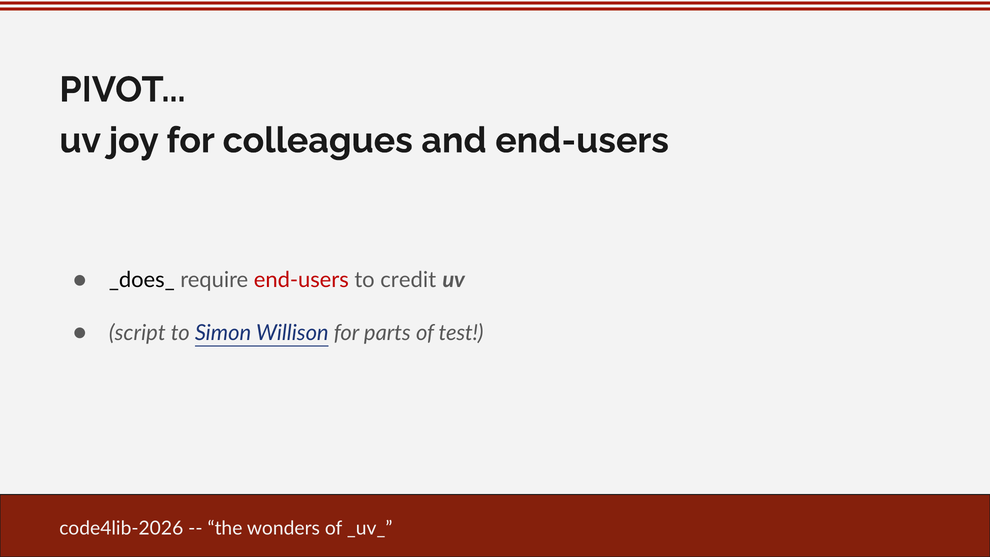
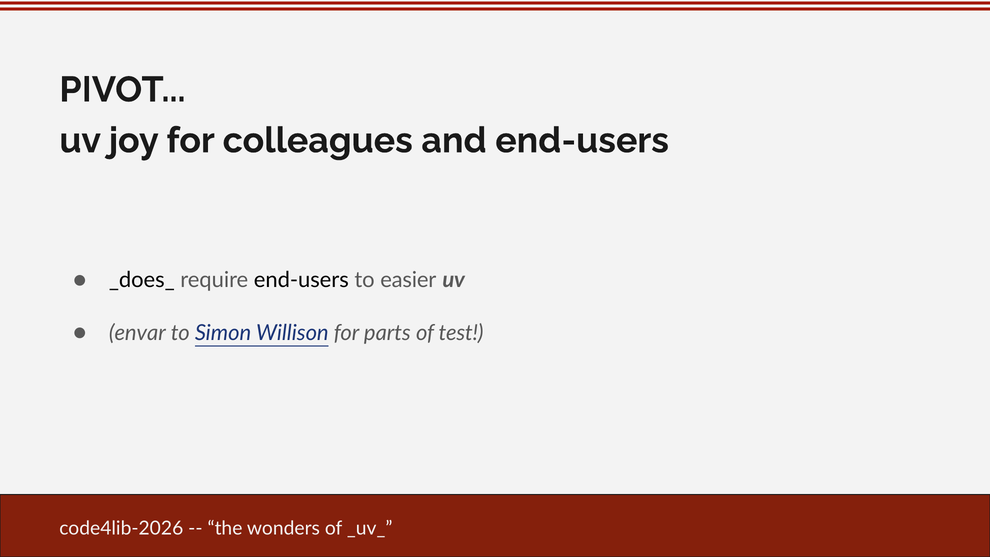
end-users at (301, 280) colour: red -> black
credit: credit -> easier
script: script -> envar
